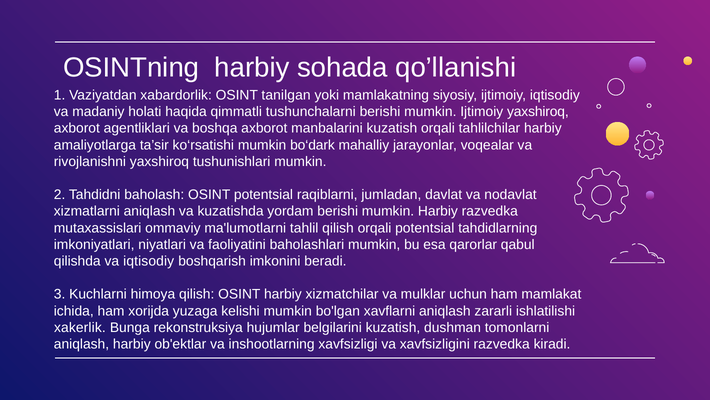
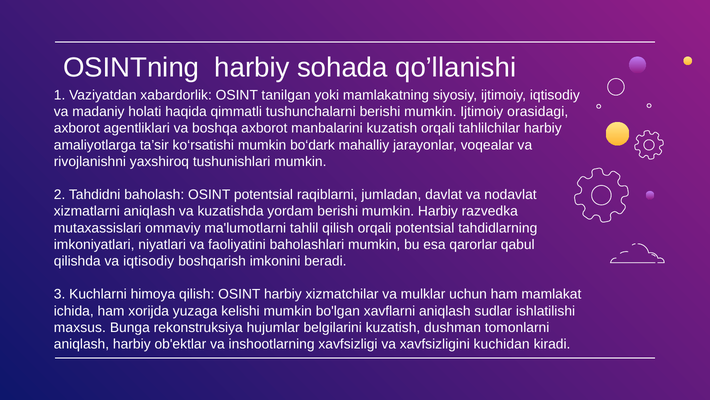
Ijtimoiy yaxshiroq: yaxshiroq -> orasidagi
zararli: zararli -> sudlar
xakerlik: xakerlik -> maxsus
xavfsizligini razvedka: razvedka -> kuchidan
